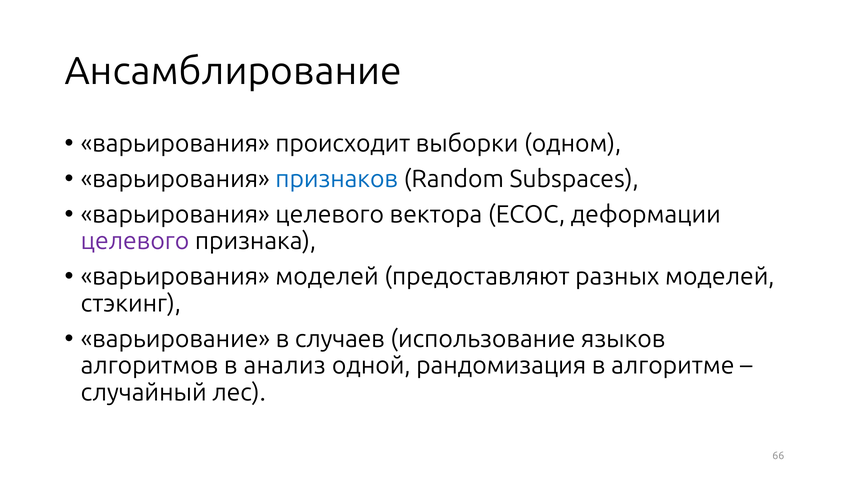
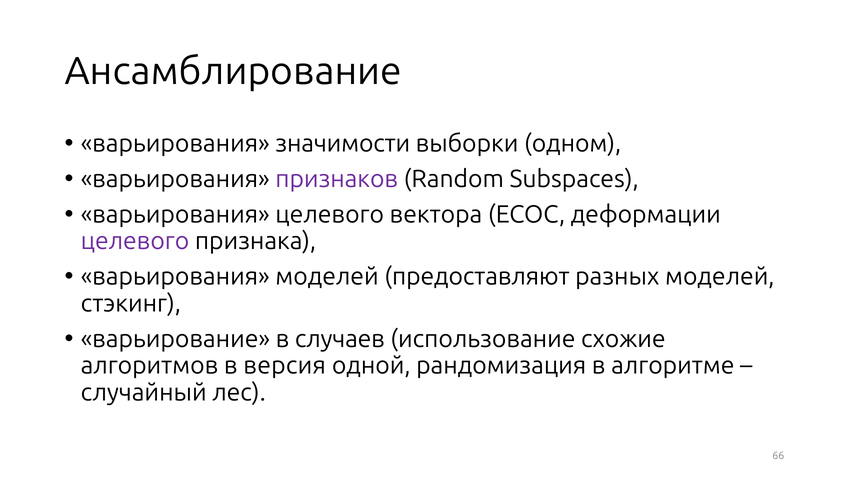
происходит: происходит -> значимости
признаков colour: blue -> purple
языков: языков -> схожие
анализ: анализ -> версия
